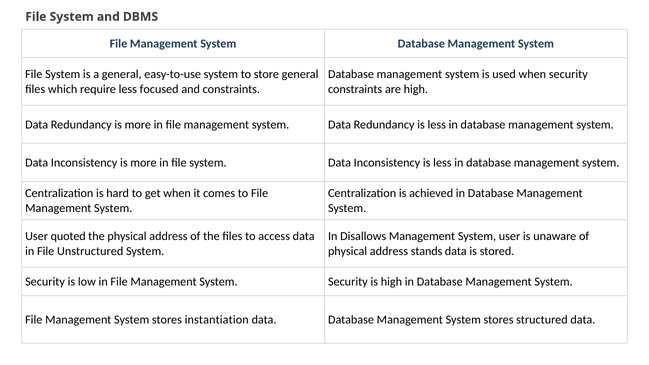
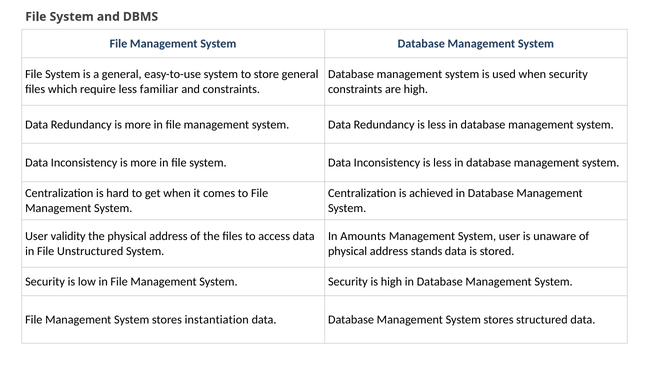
focused: focused -> familiar
quoted: quoted -> validity
Disallows: Disallows -> Amounts
